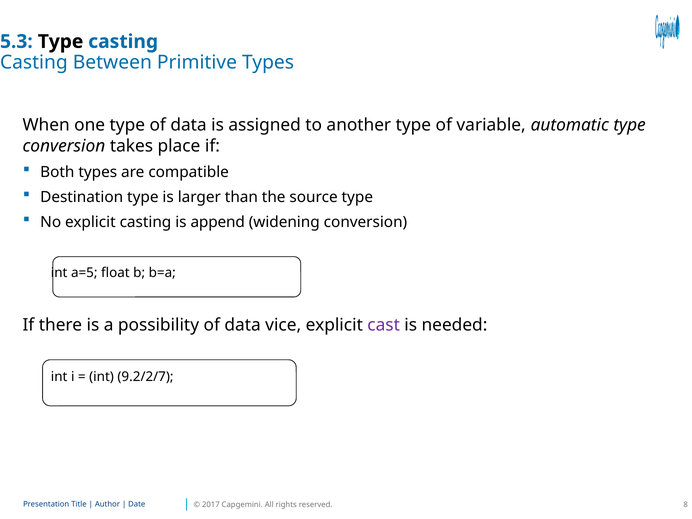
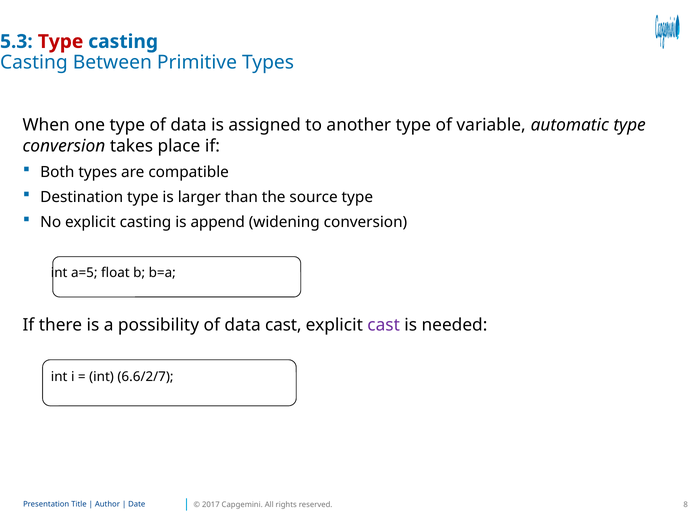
Type at (61, 42) colour: black -> red
data vice: vice -> cast
9.2/2/7: 9.2/2/7 -> 6.6/2/7
